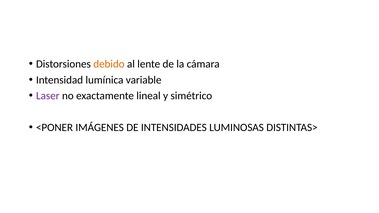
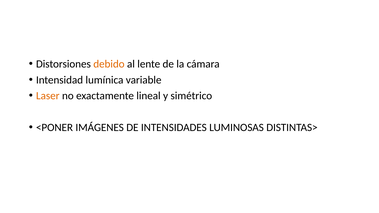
Laser colour: purple -> orange
